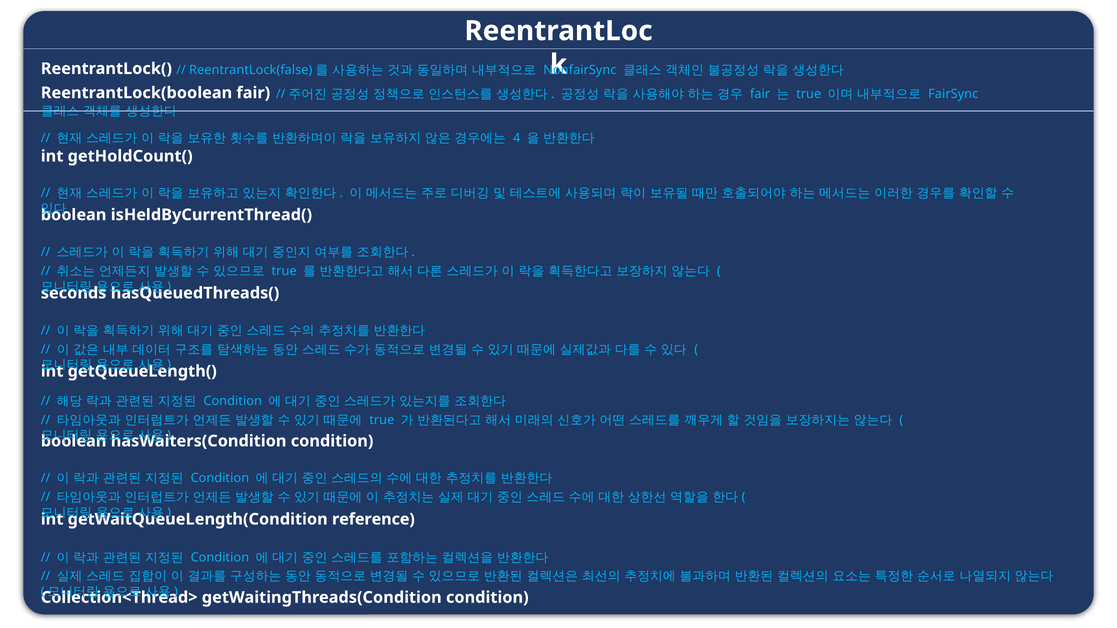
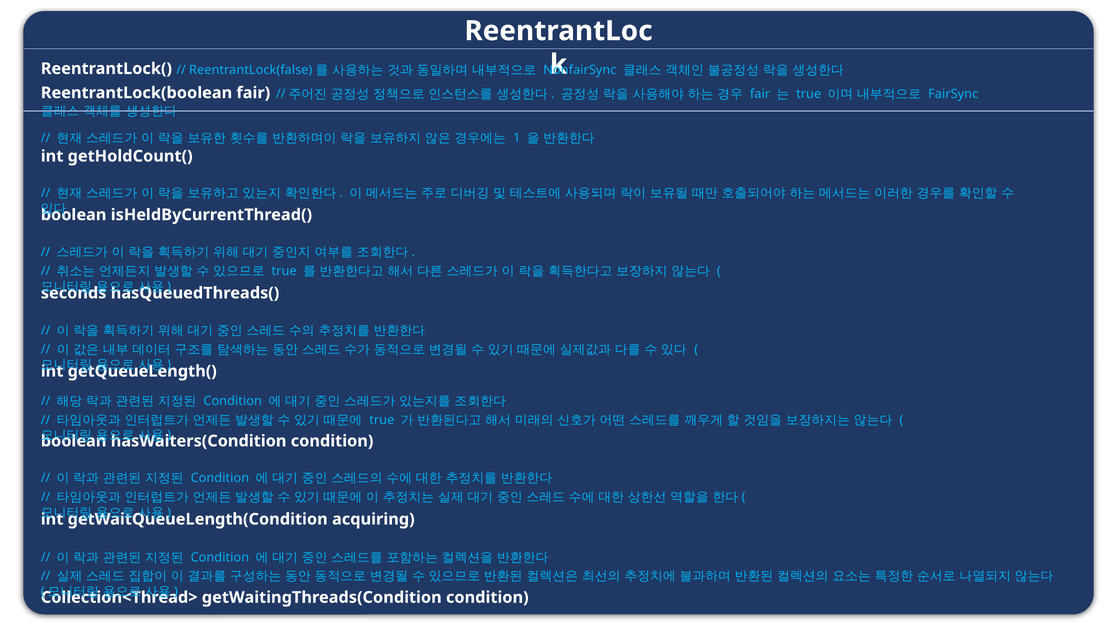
4: 4 -> 1
reference: reference -> acquiring
